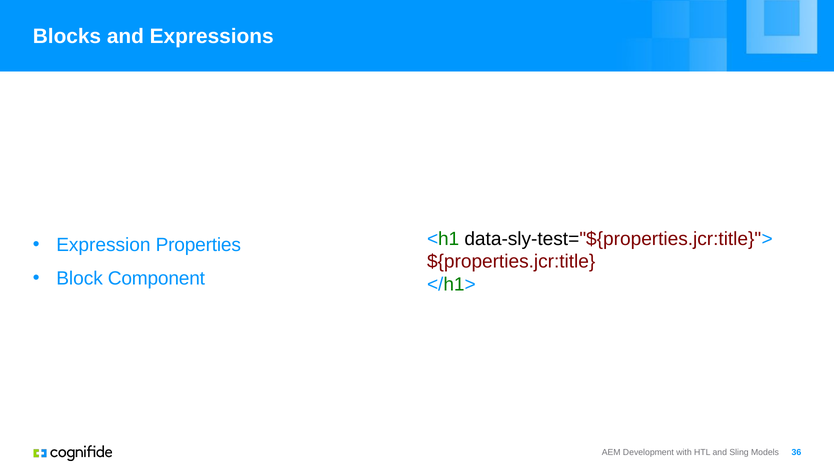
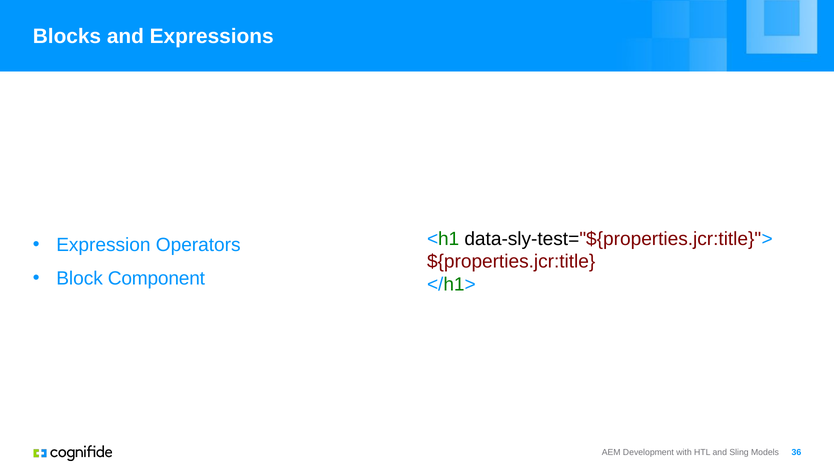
Properties: Properties -> Operators
